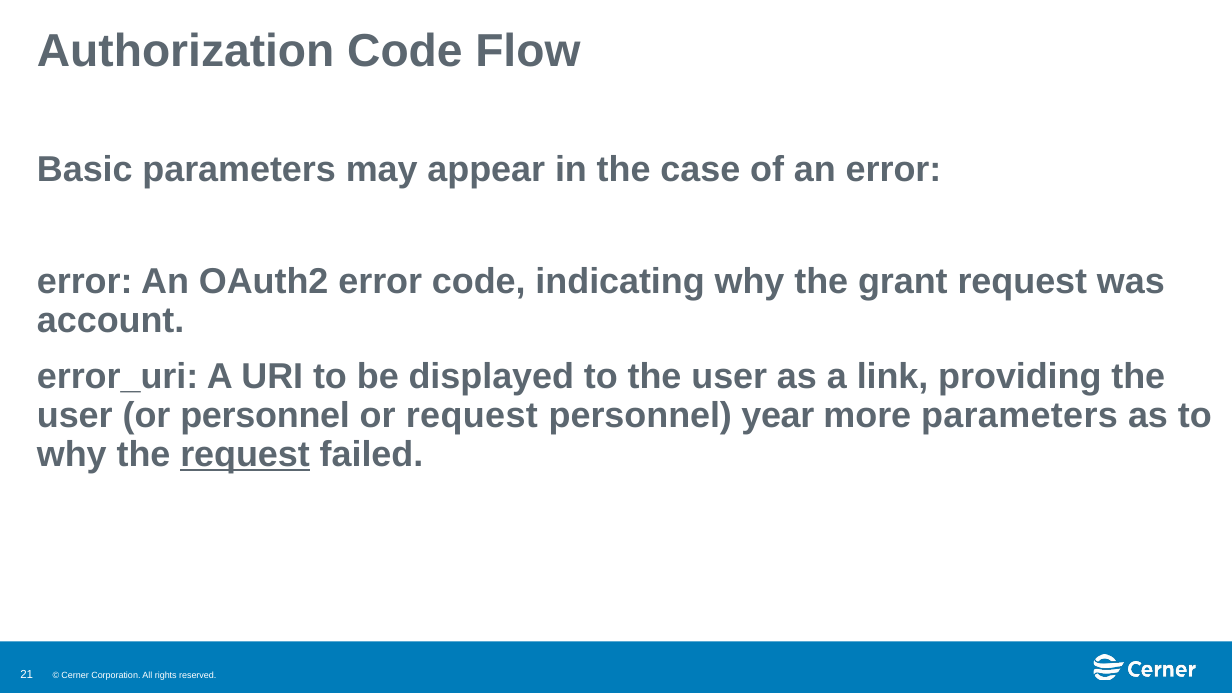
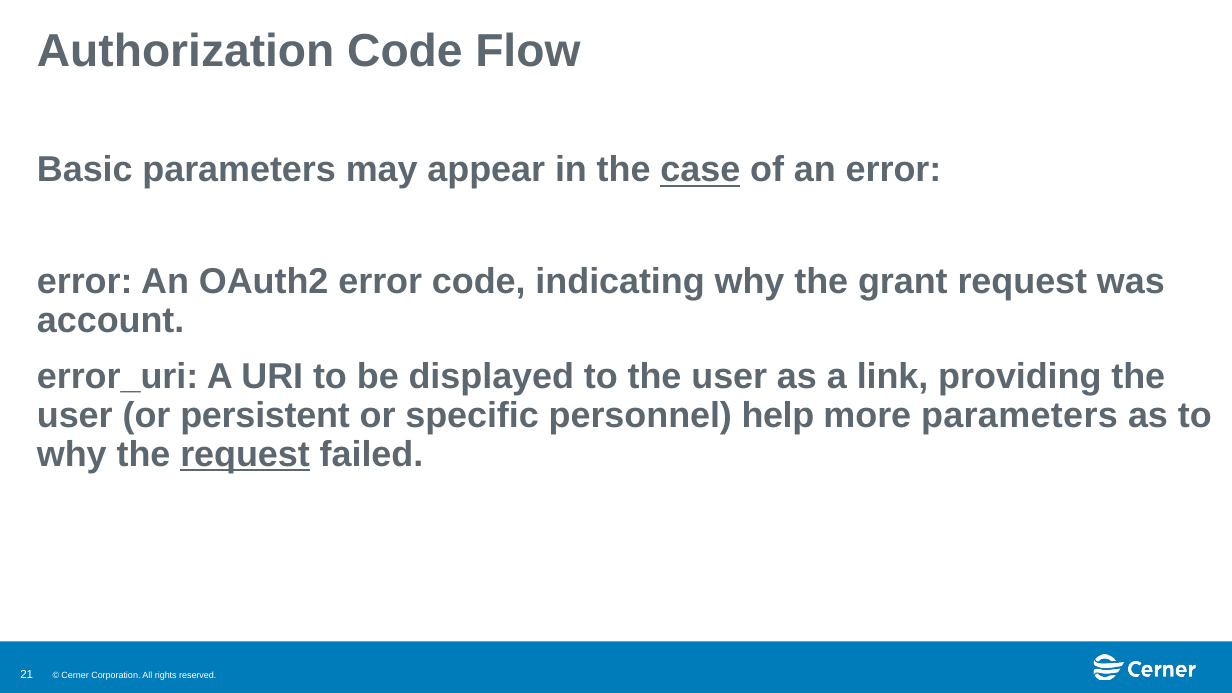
case underline: none -> present
or personnel: personnel -> persistent
or request: request -> specific
year: year -> help
